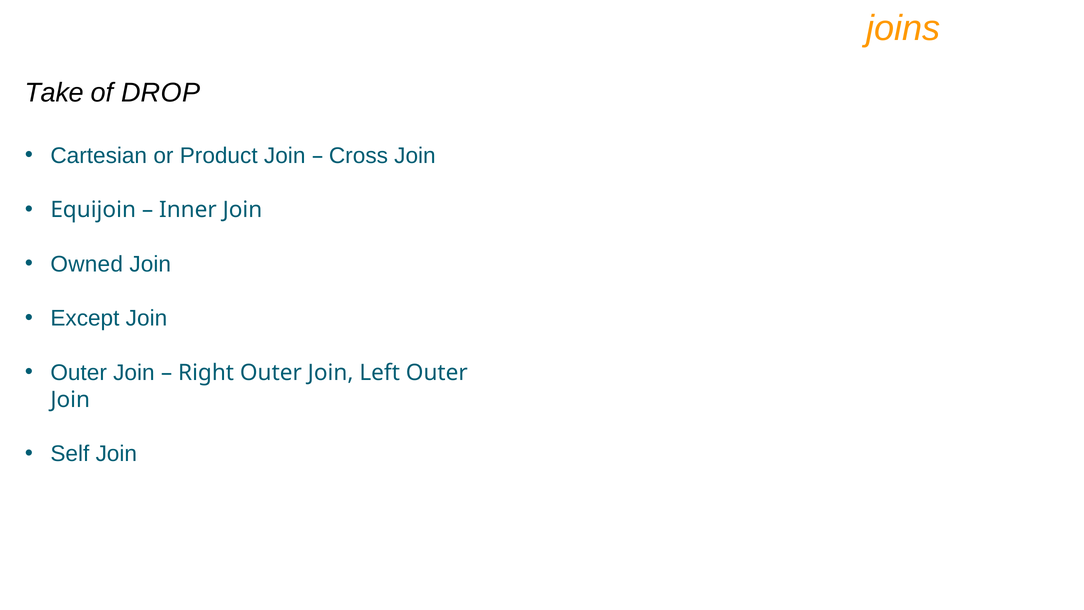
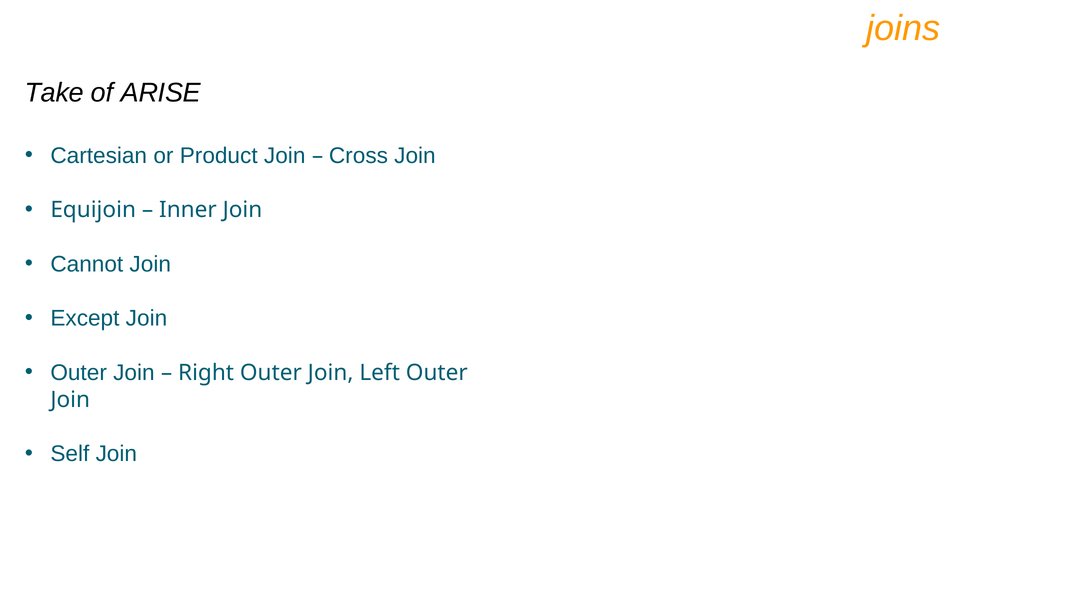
DROP: DROP -> ARISE
Owned: Owned -> Cannot
